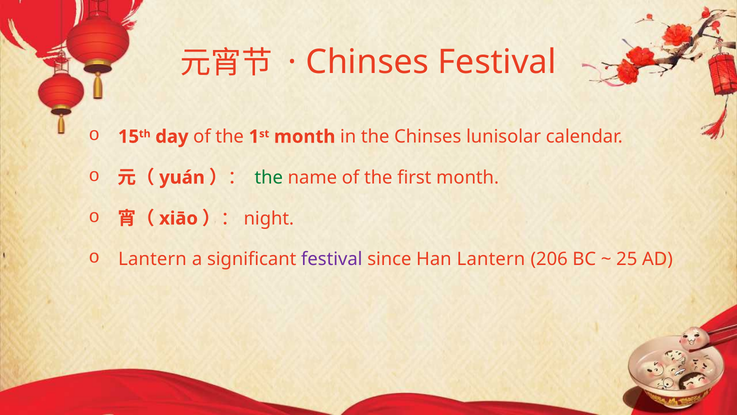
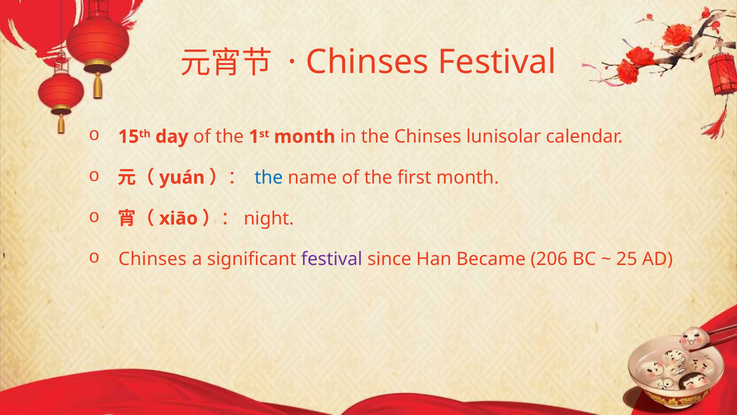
the at (269, 177) colour: green -> blue
Lantern at (152, 259): Lantern -> Chinses
Han Lantern: Lantern -> Became
